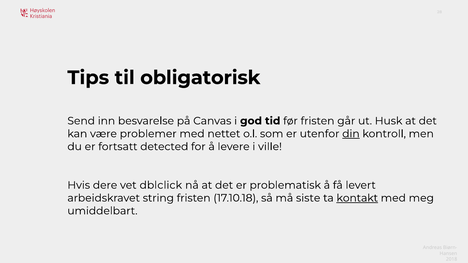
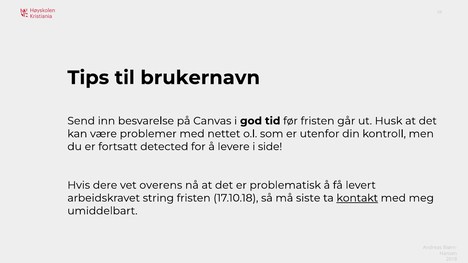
obligatorisk: obligatorisk -> brukernavn
din underline: present -> none
ville: ville -> side
dblclick: dblclick -> overens
